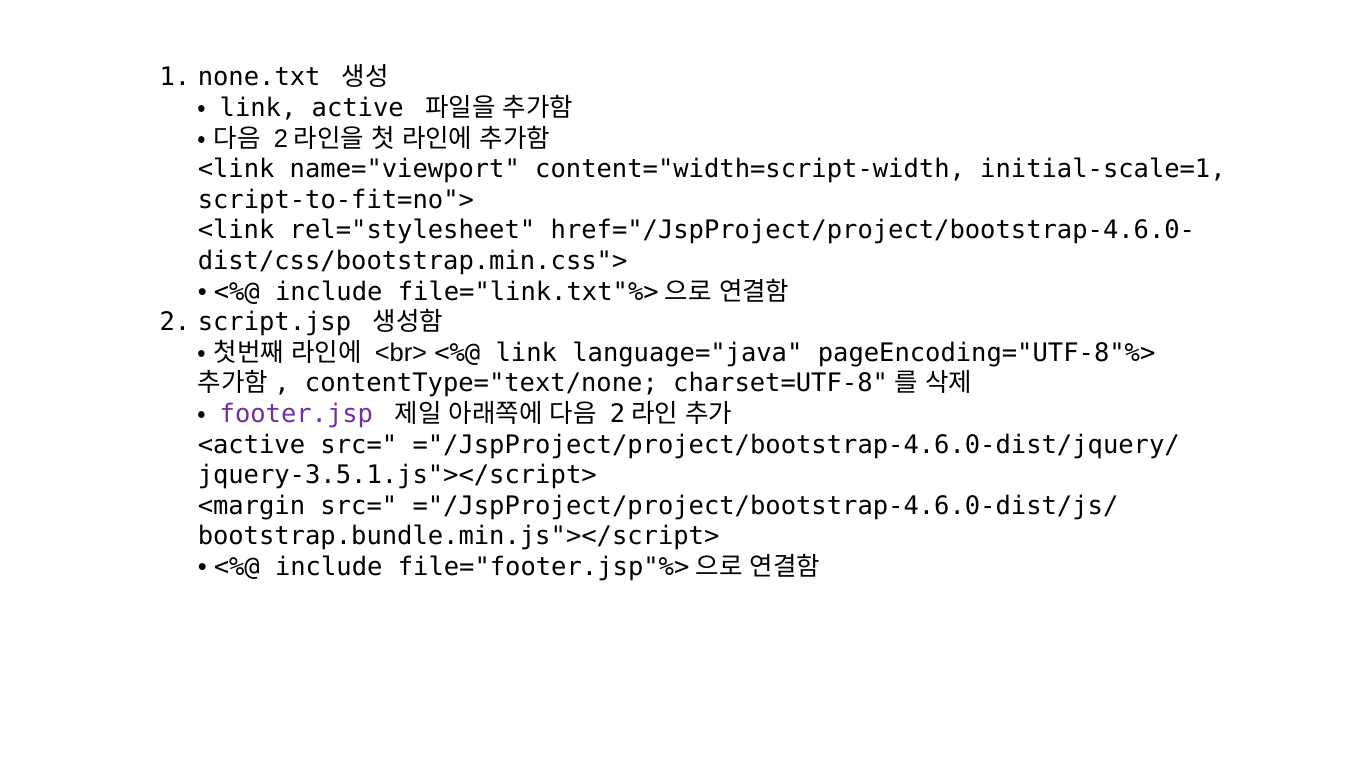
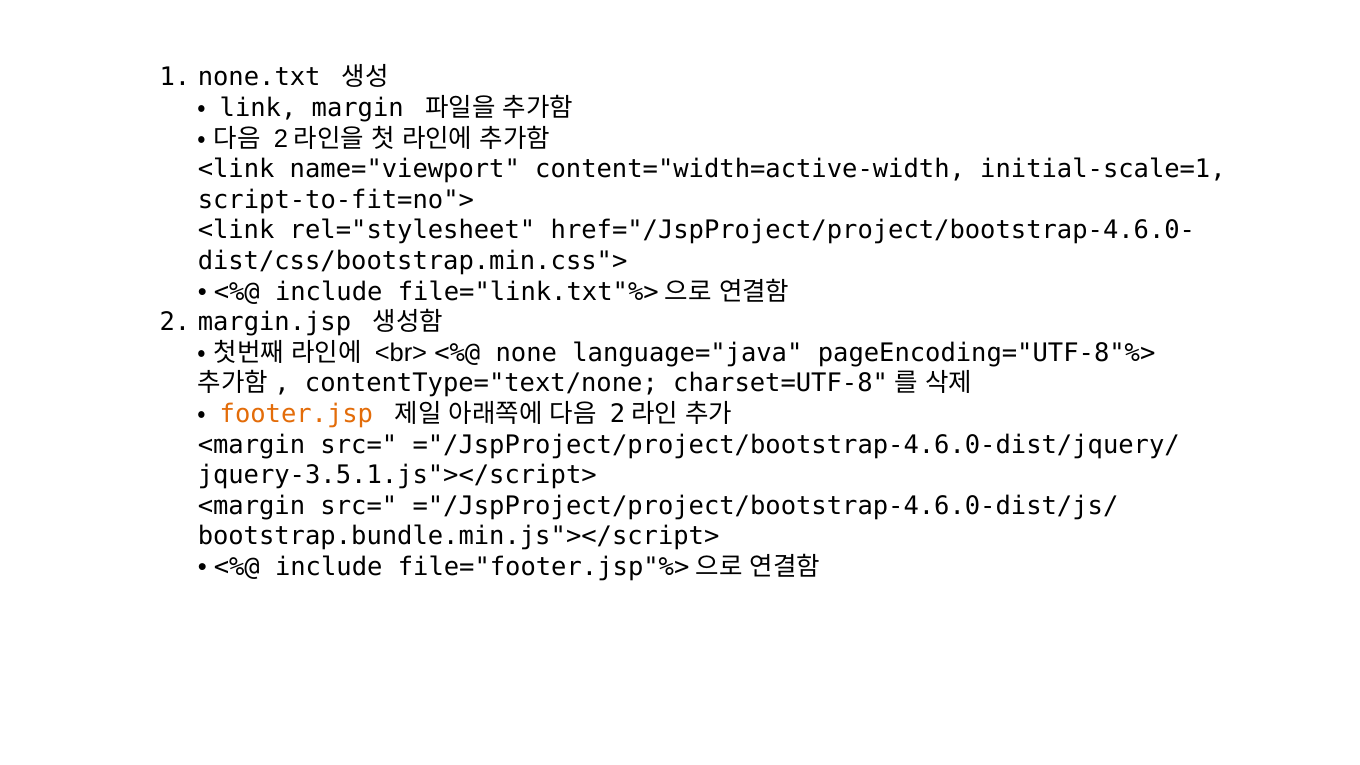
active: active -> margin
content="width=script-width: content="width=script-width -> content="width=active-width
script.jsp: script.jsp -> margin.jsp
link at (526, 353): link -> none
footer.jsp colour: purple -> orange
<active at (251, 445): <active -> <margin
